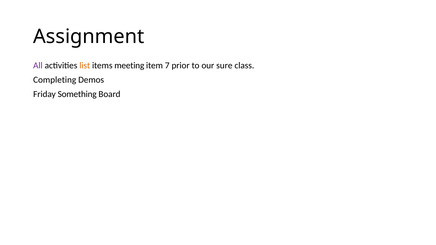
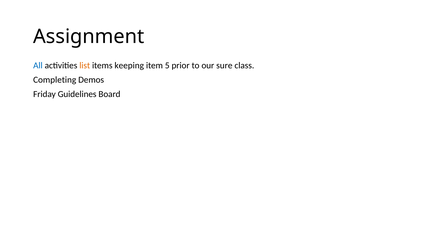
All colour: purple -> blue
meeting: meeting -> keeping
7: 7 -> 5
Something: Something -> Guidelines
